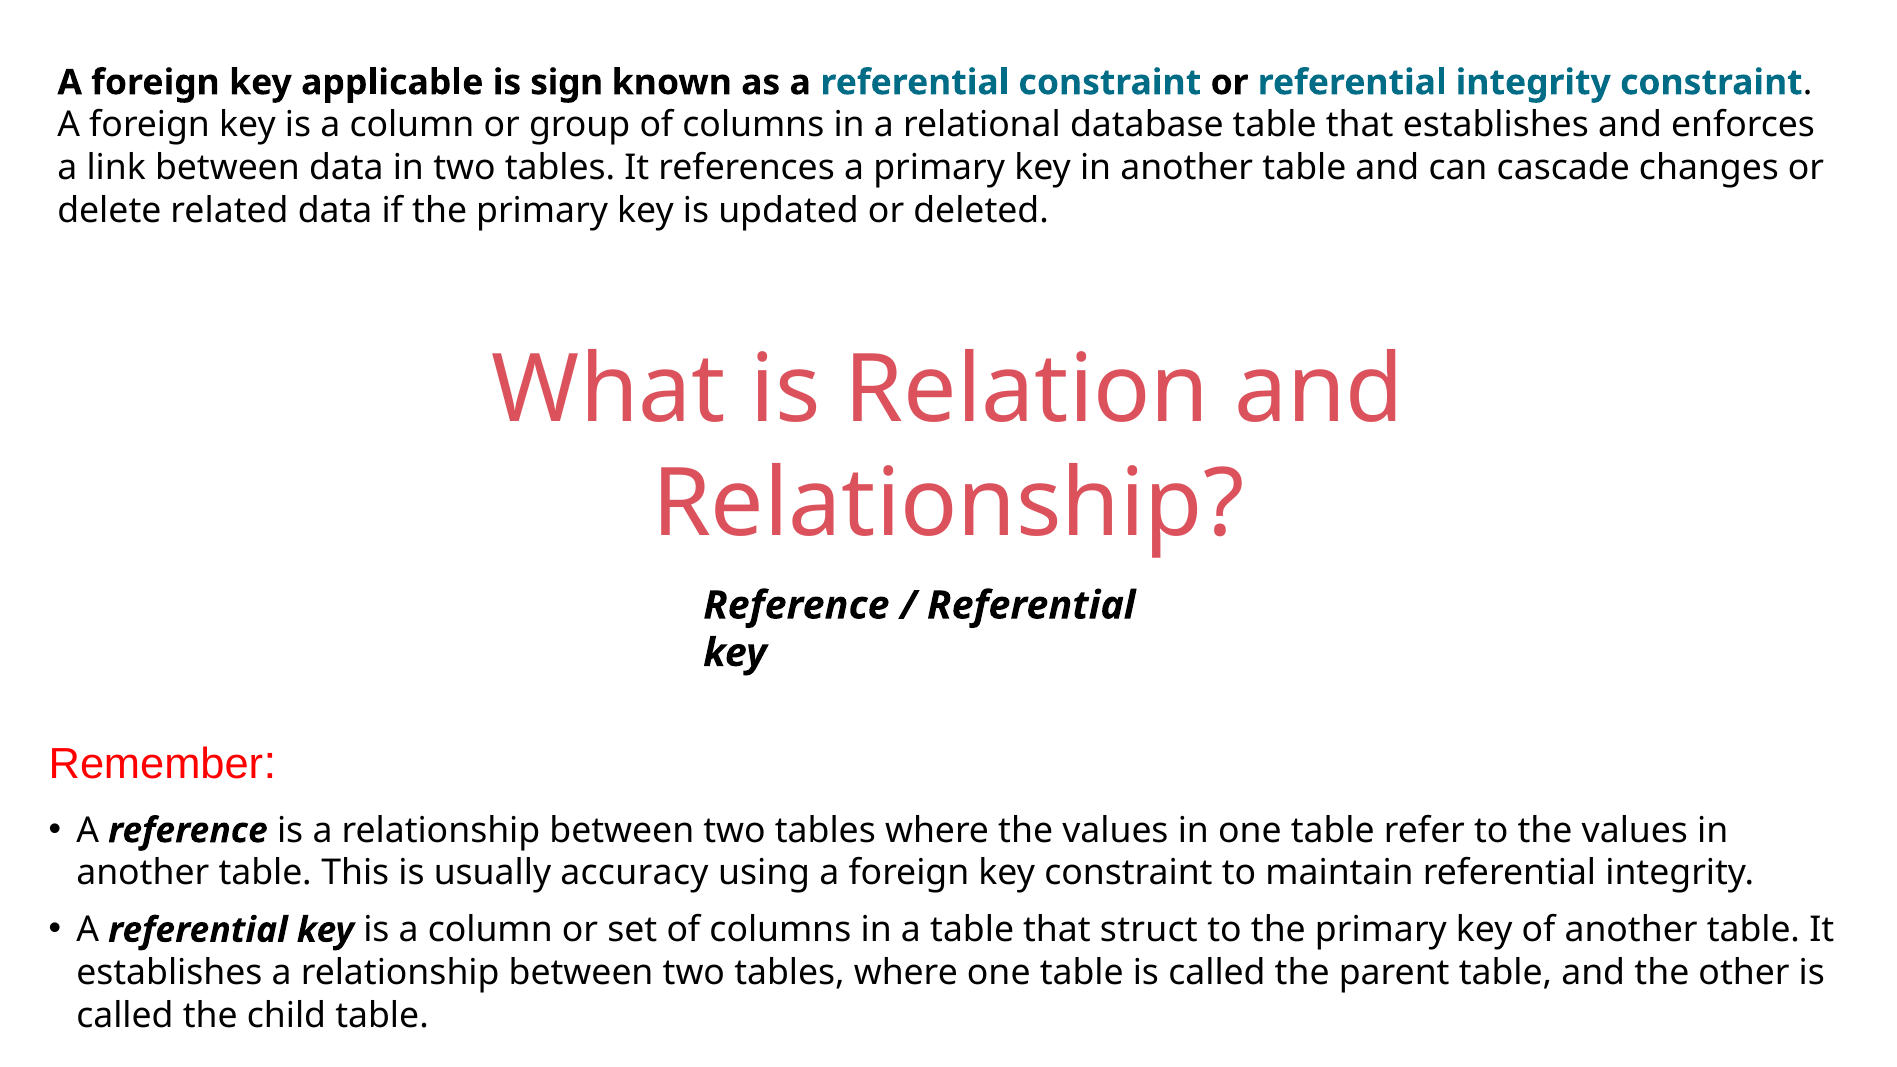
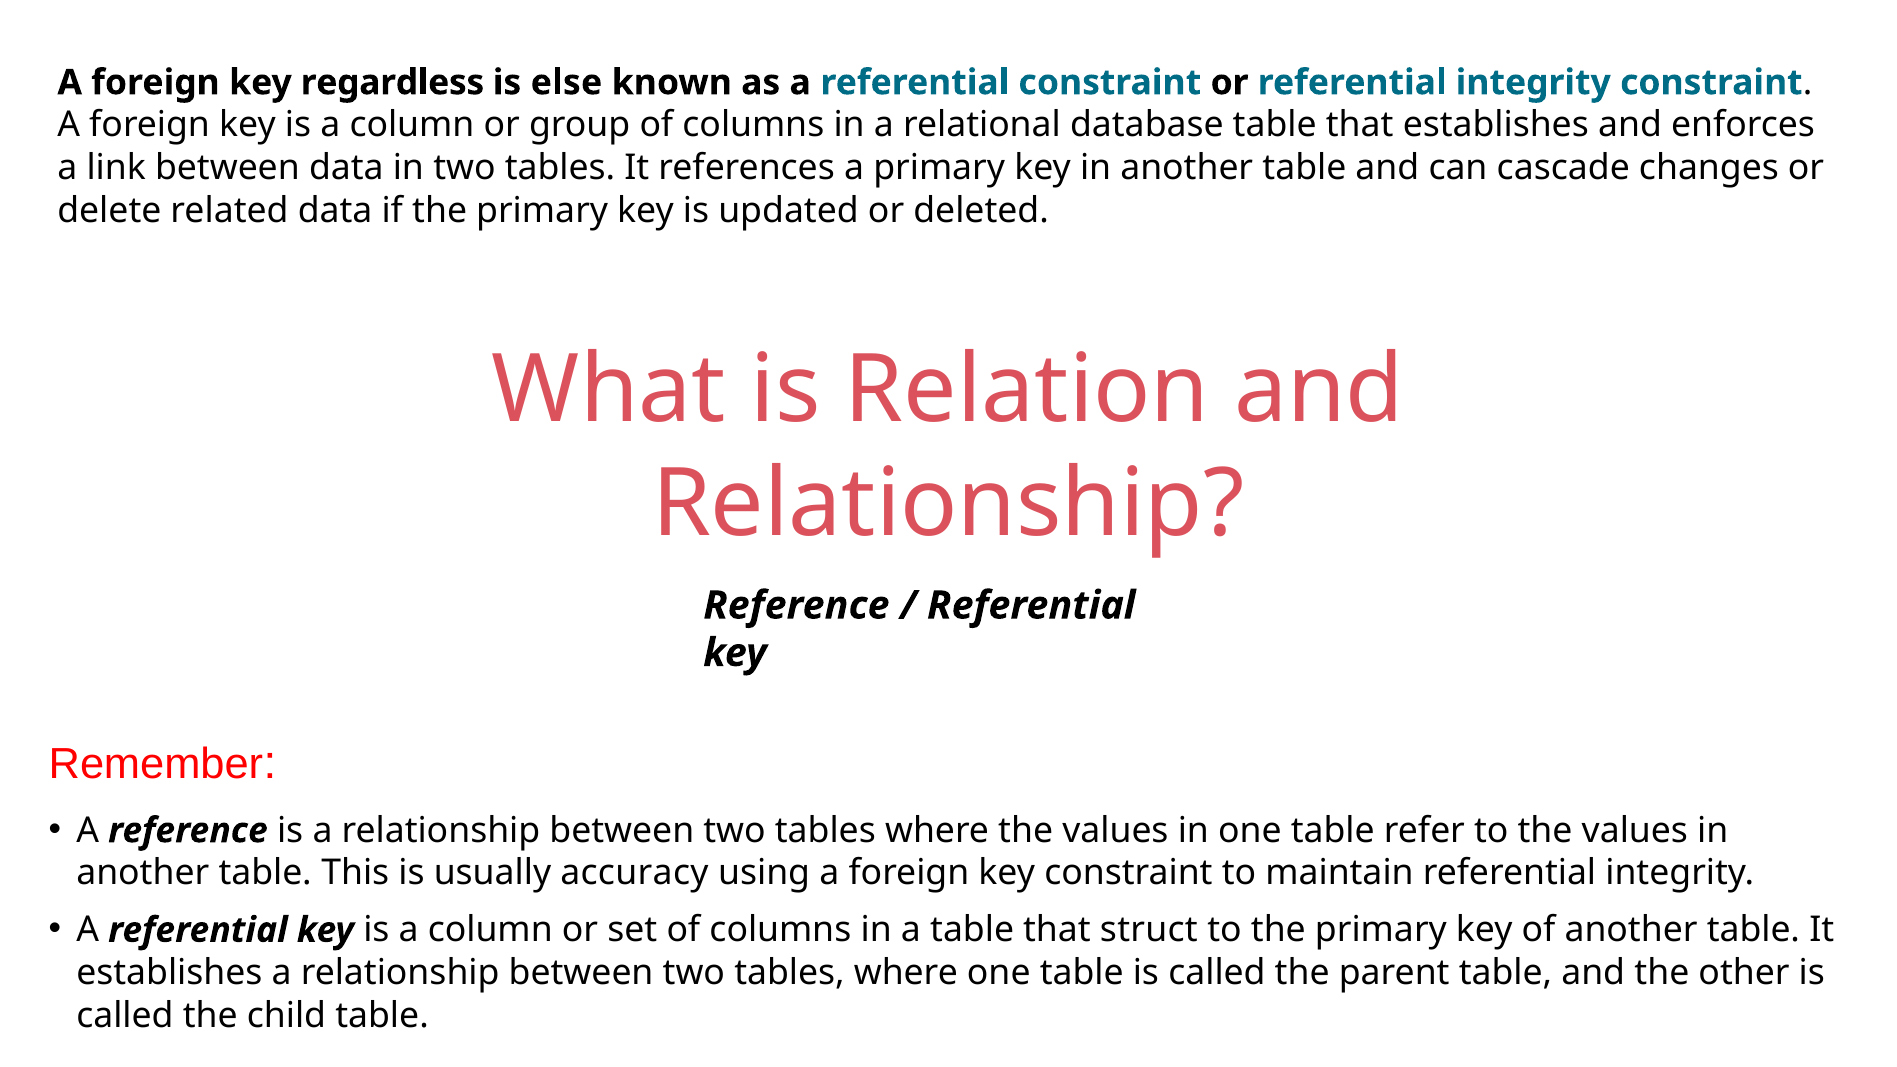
applicable: applicable -> regardless
sign: sign -> else
